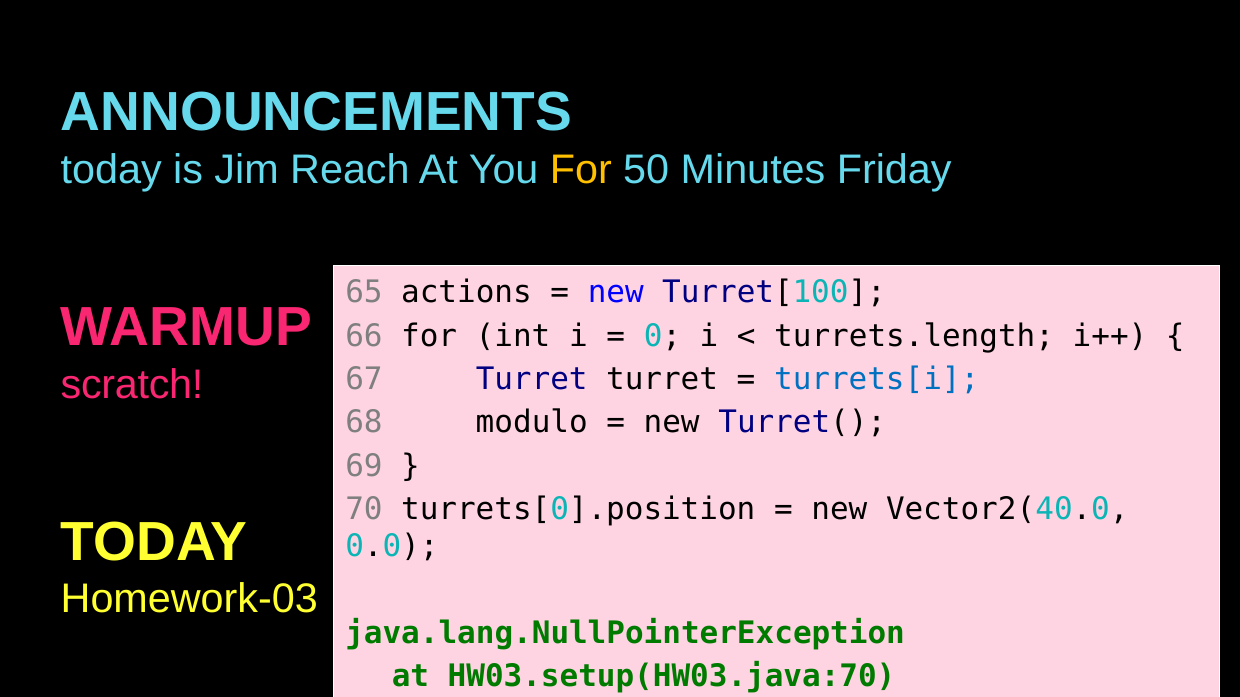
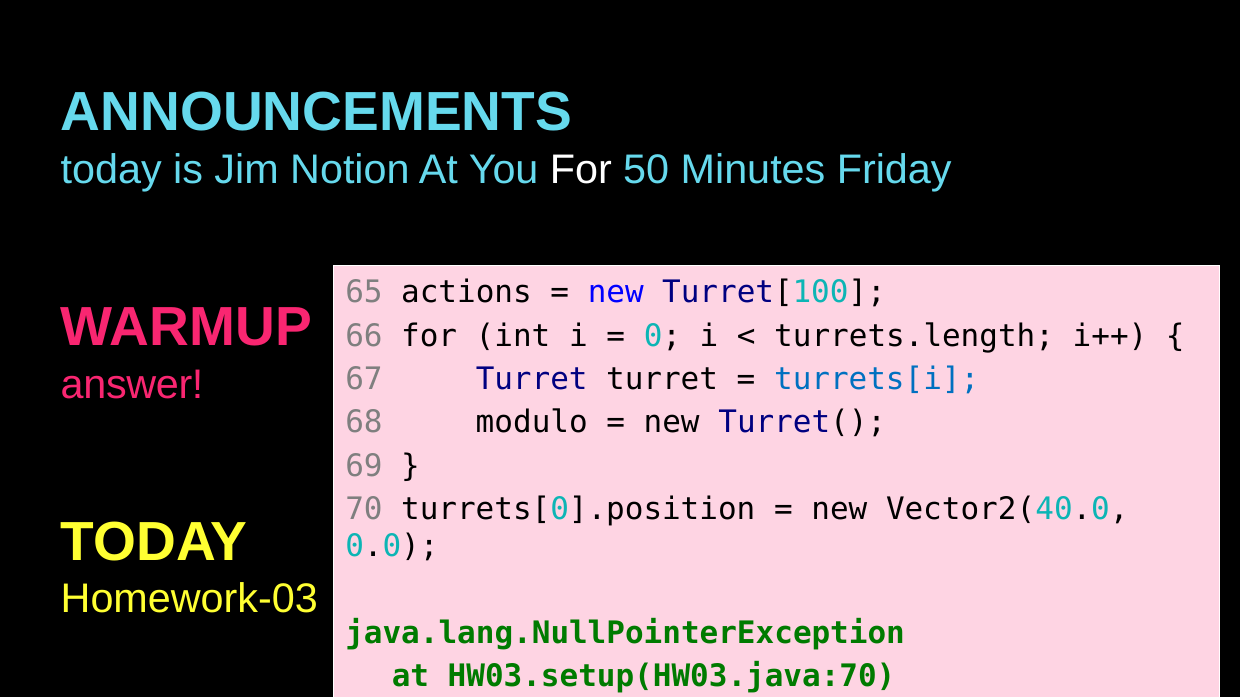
Reach: Reach -> Notion
For at (581, 170) colour: yellow -> white
scratch: scratch -> answer
